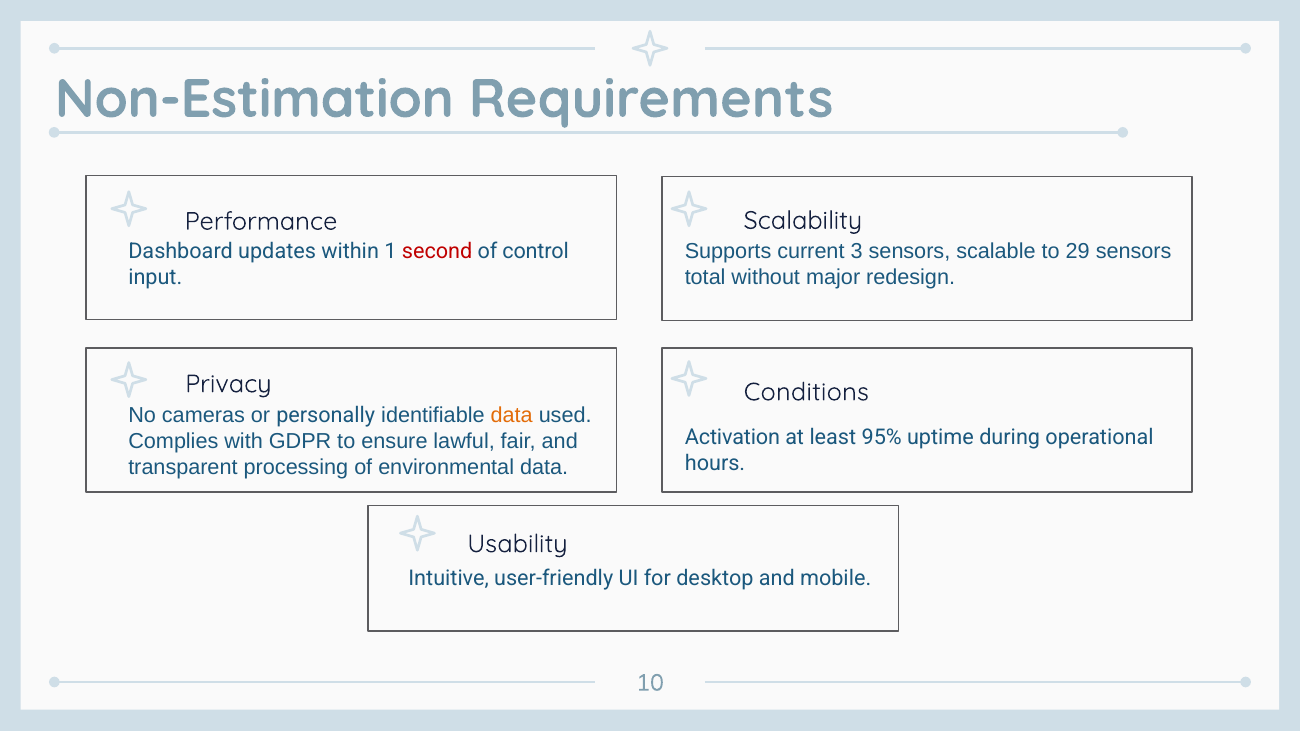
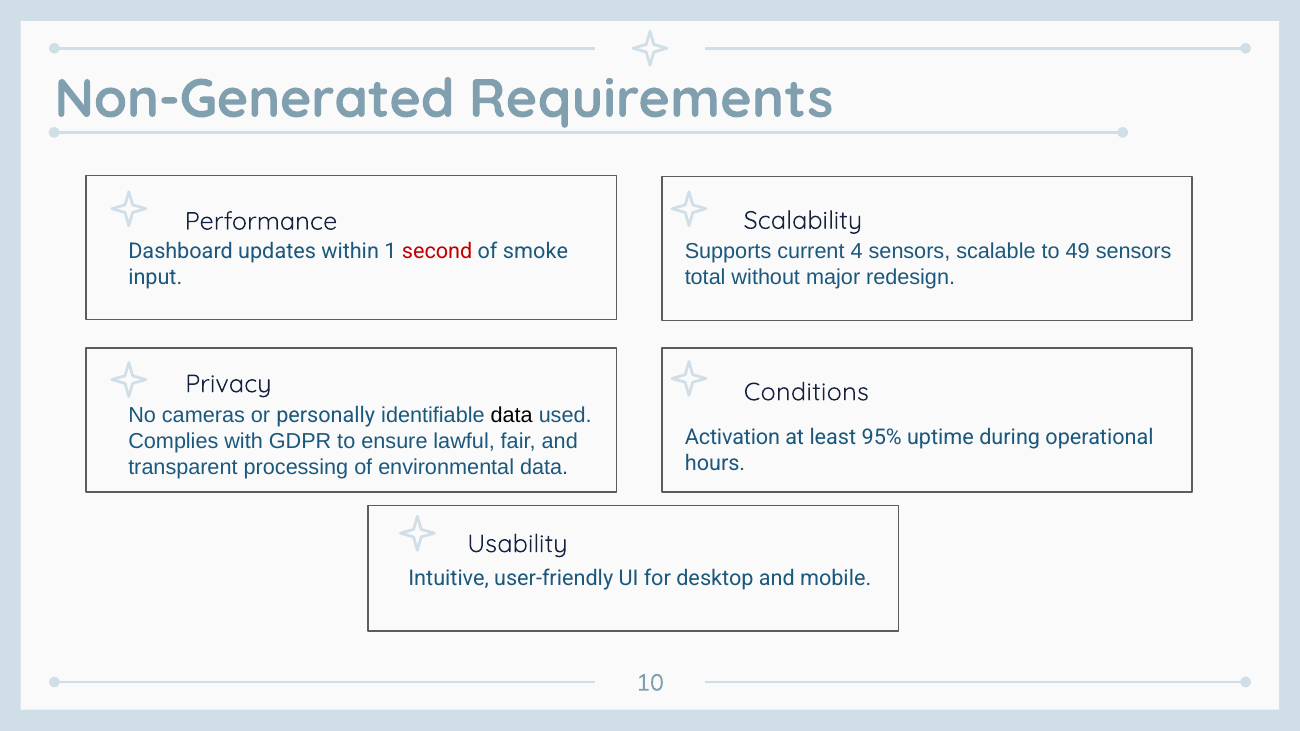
Non-Estimation: Non-Estimation -> Non-Generated
3: 3 -> 4
29: 29 -> 49
control: control -> smoke
data at (512, 416) colour: orange -> black
